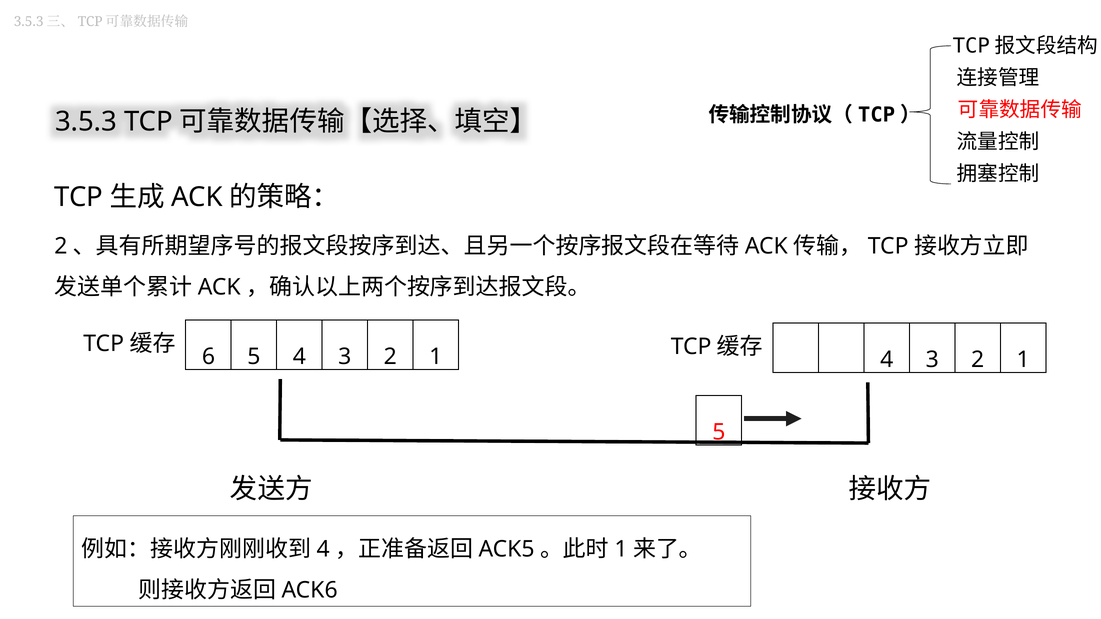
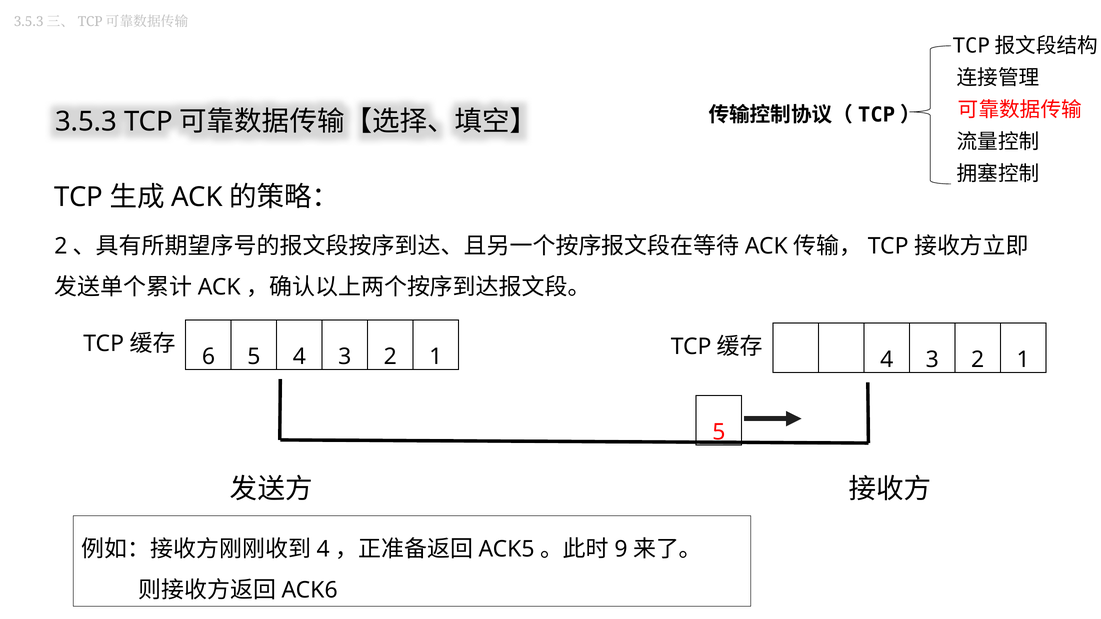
1 at (621, 549): 1 -> 9
